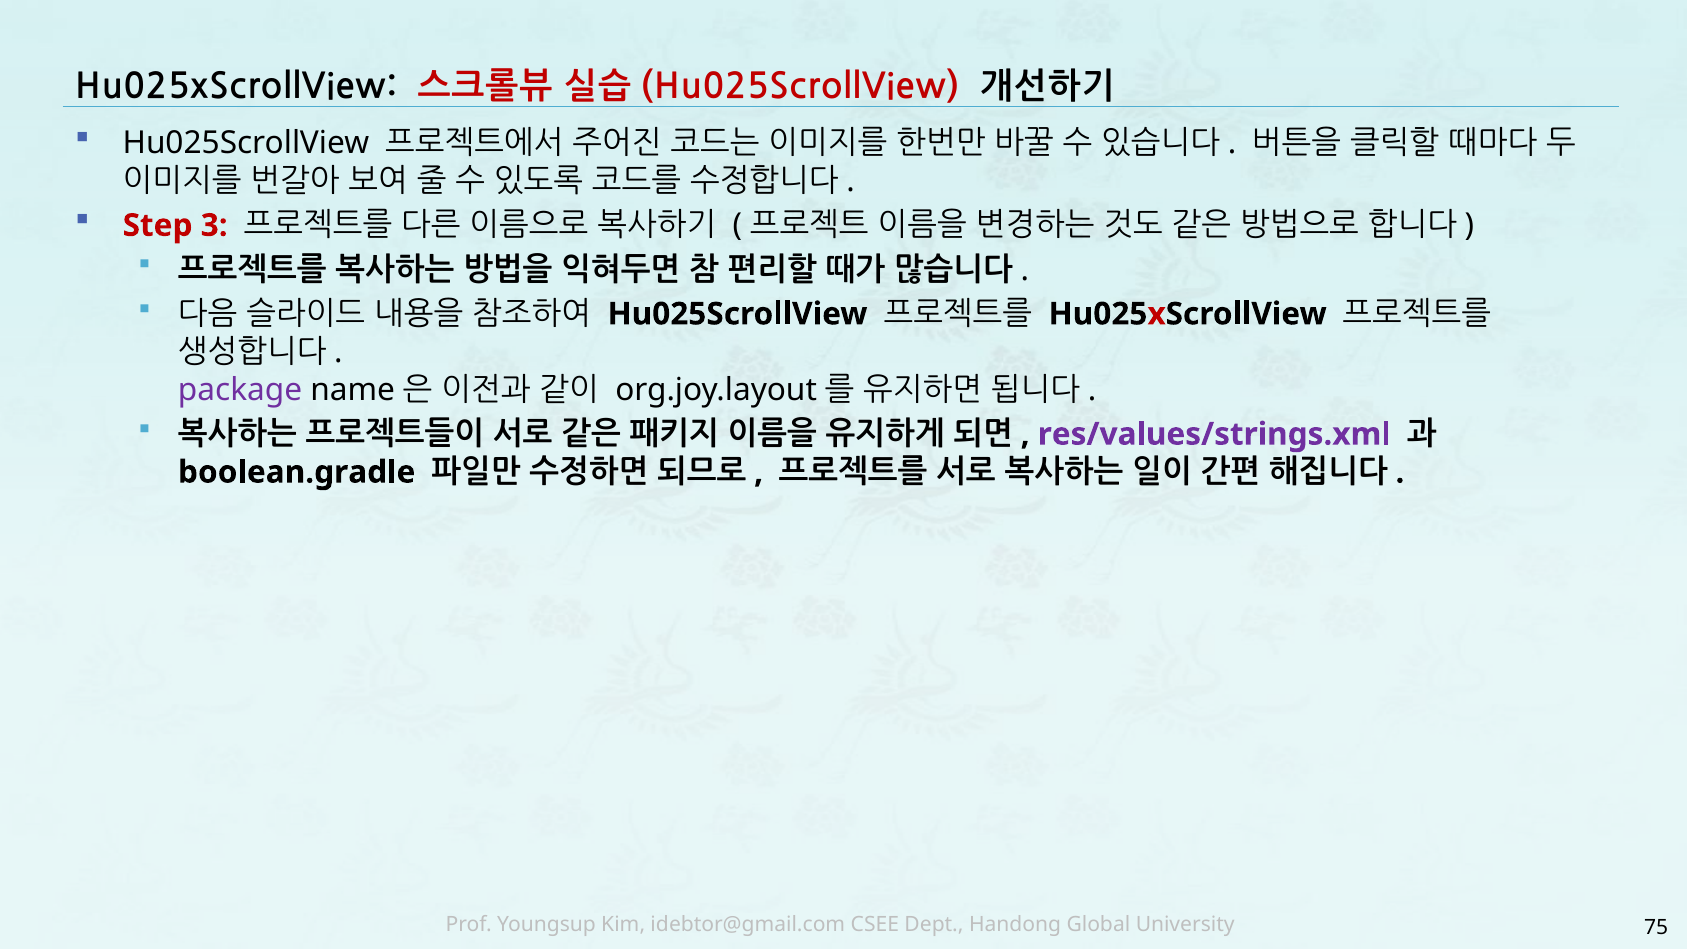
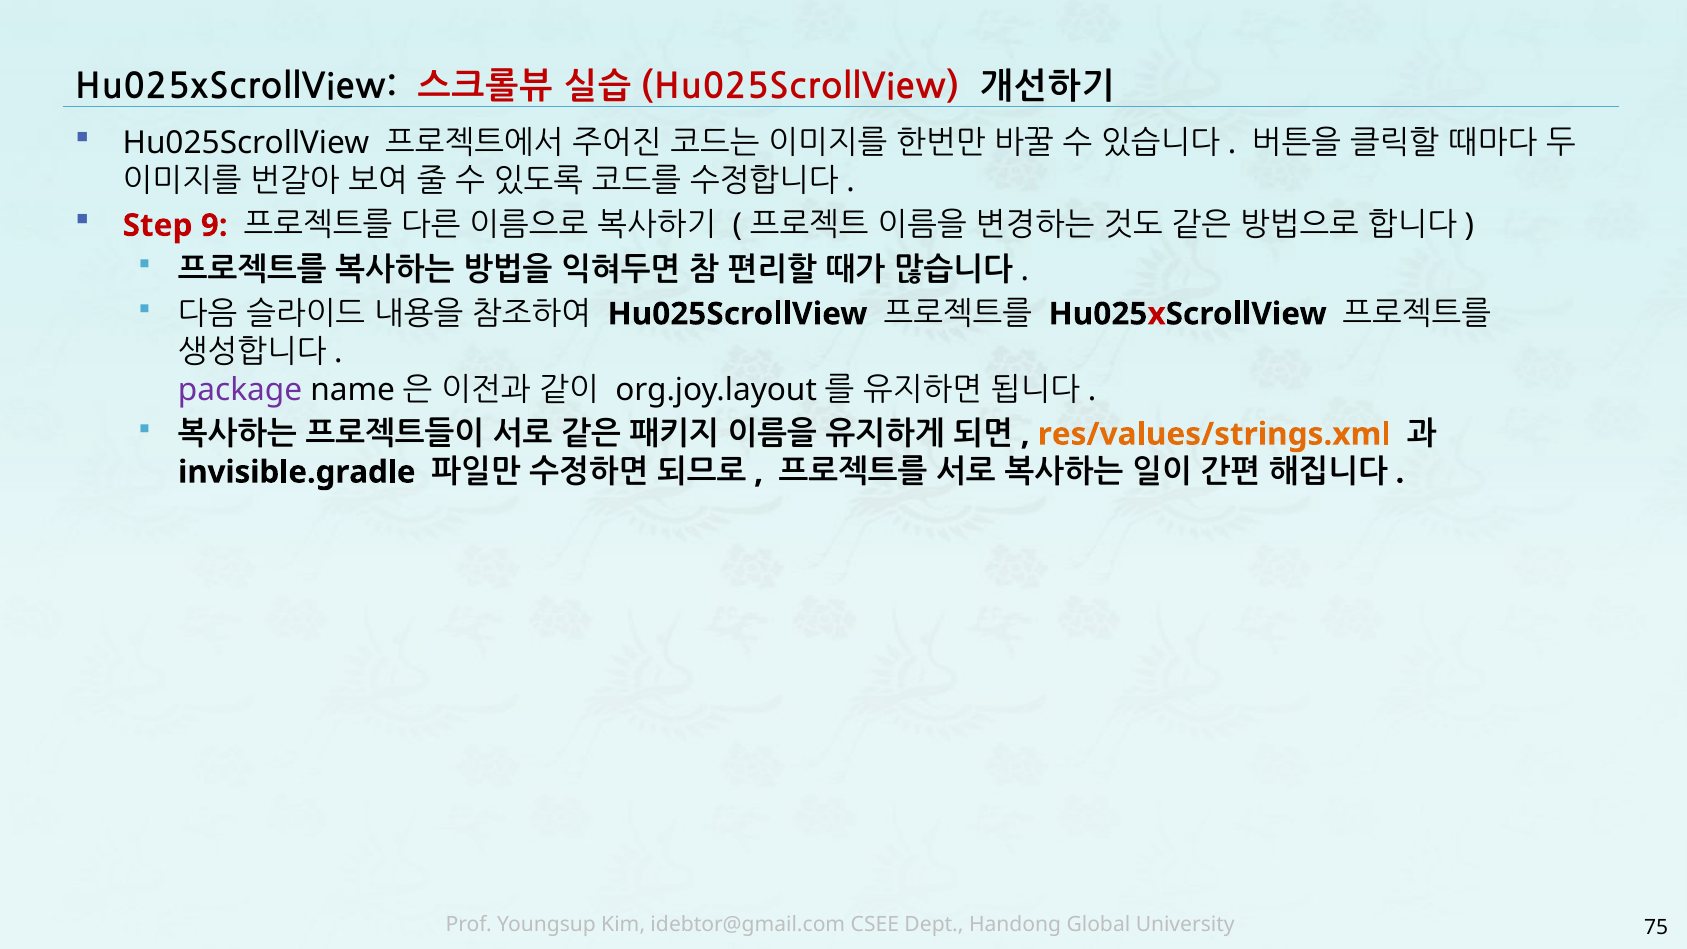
3: 3 -> 9
res/values/strings.xml colour: purple -> orange
boolean.gradle: boolean.gradle -> invisible.gradle
